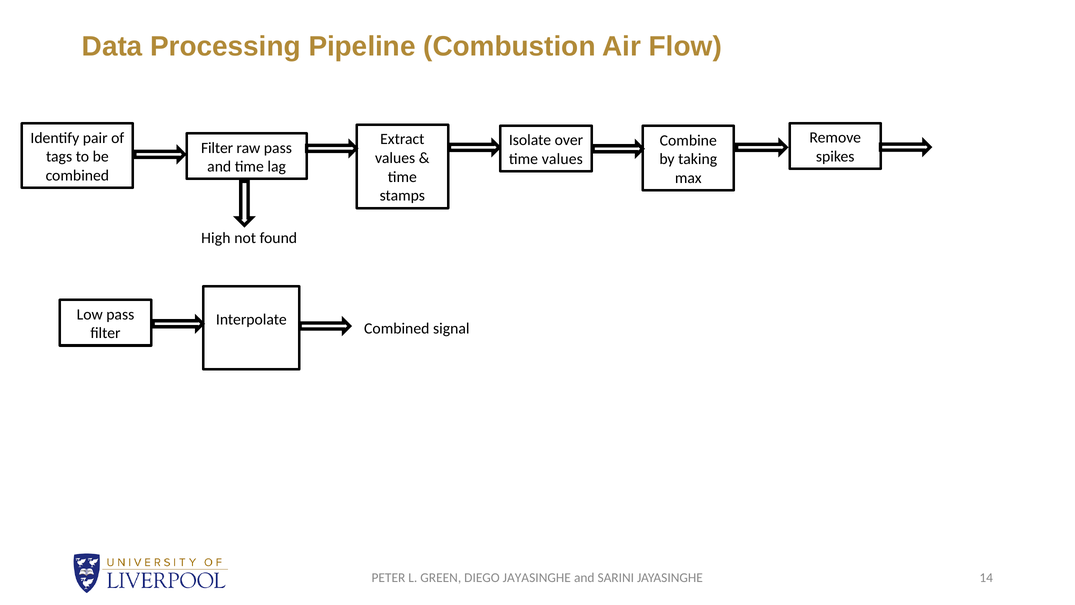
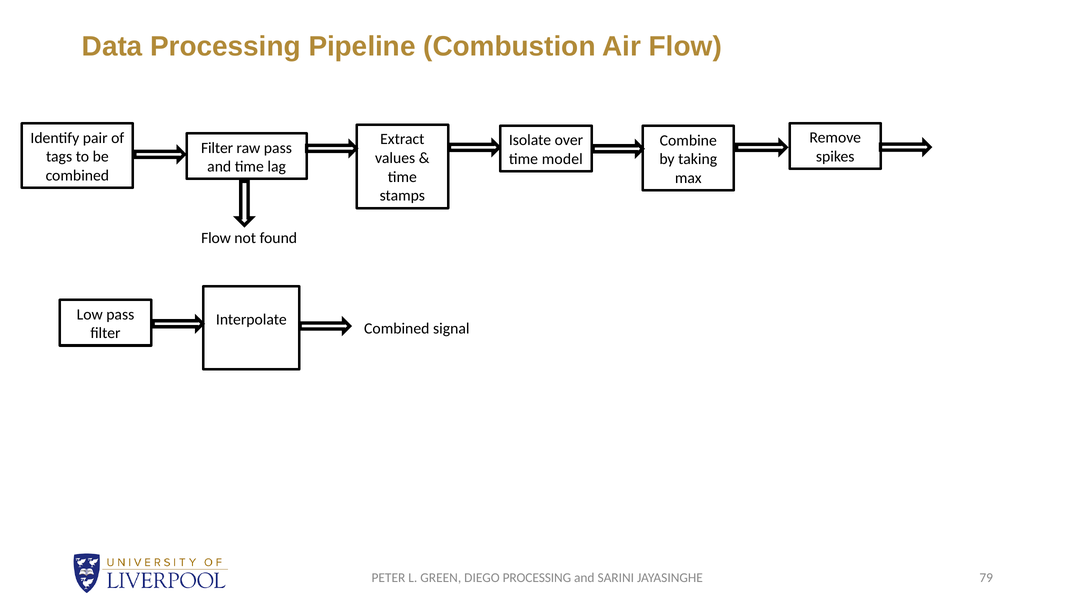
time values: values -> model
High at (216, 238): High -> Flow
DIEGO JAYASINGHE: JAYASINGHE -> PROCESSING
14: 14 -> 79
